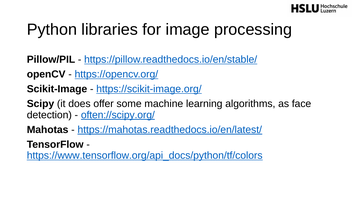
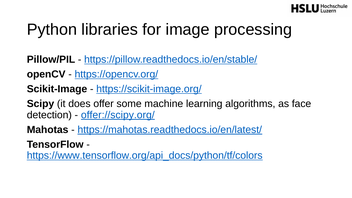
often://scipy.org/: often://scipy.org/ -> offer://scipy.org/
